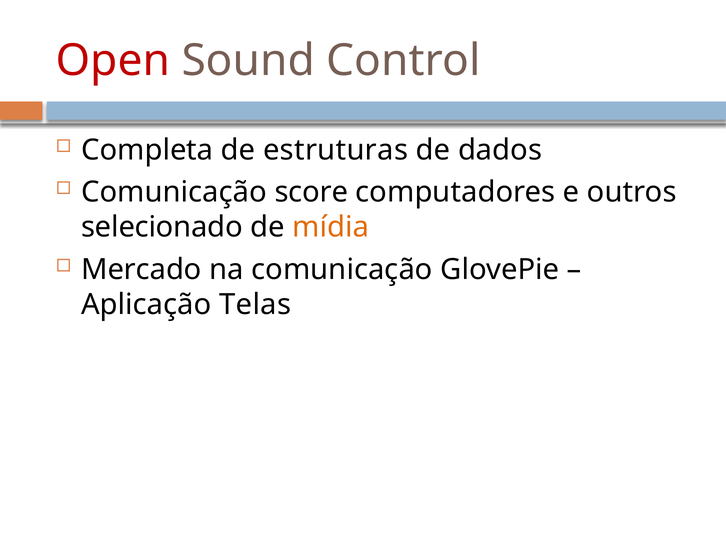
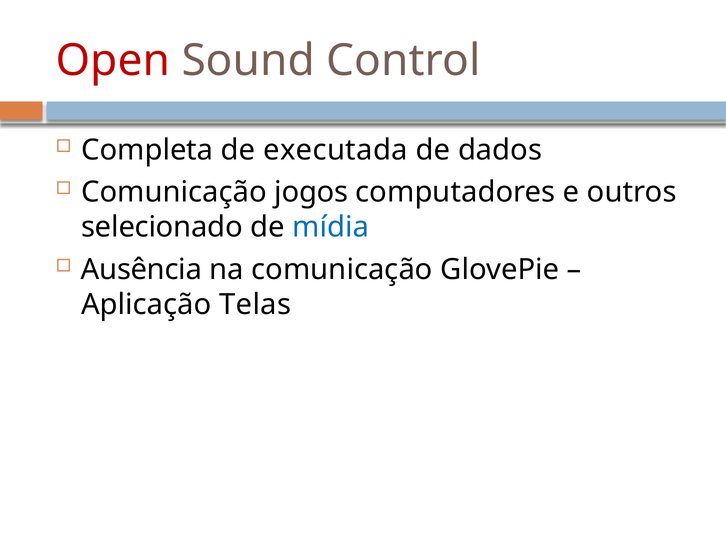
estruturas: estruturas -> executada
score: score -> jogos
mídia colour: orange -> blue
Mercado: Mercado -> Ausência
